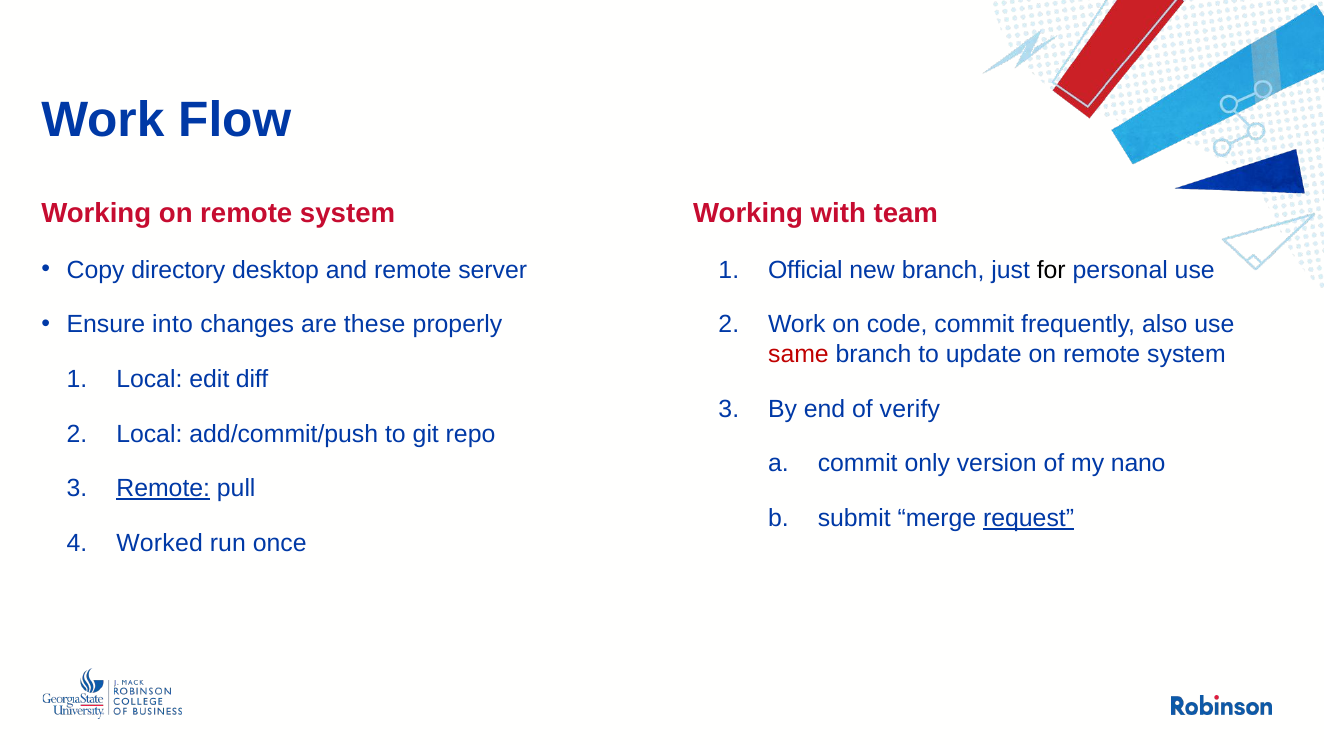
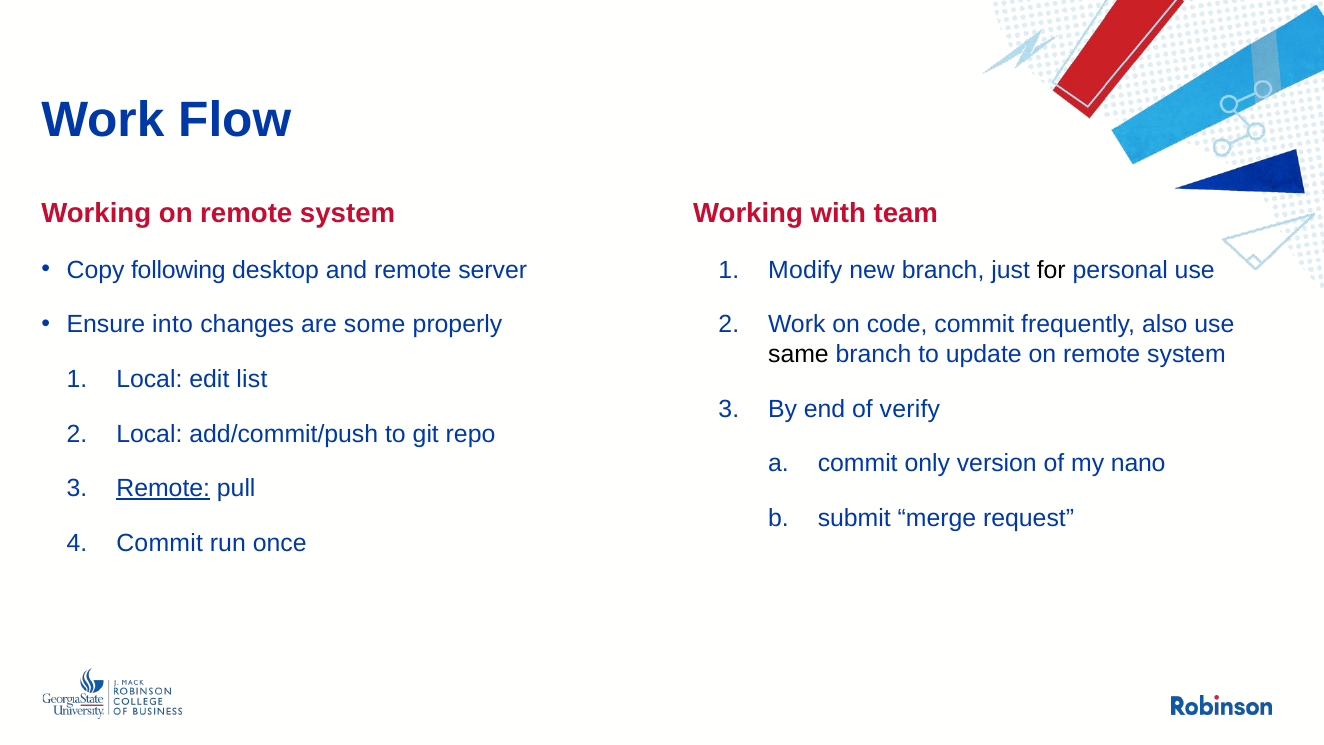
directory: directory -> following
Official: Official -> Modify
these: these -> some
same colour: red -> black
diff: diff -> list
request underline: present -> none
Worked at (160, 543): Worked -> Commit
